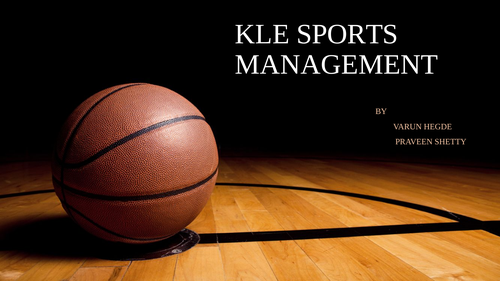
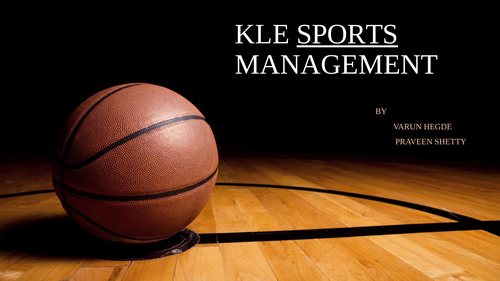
SPORTS underline: none -> present
